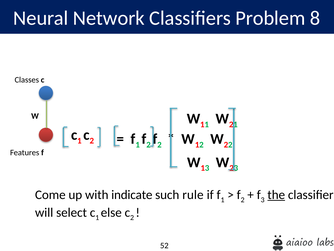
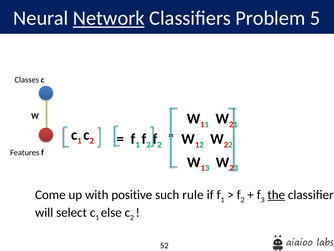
Network underline: none -> present
8: 8 -> 5
indicate: indicate -> positive
